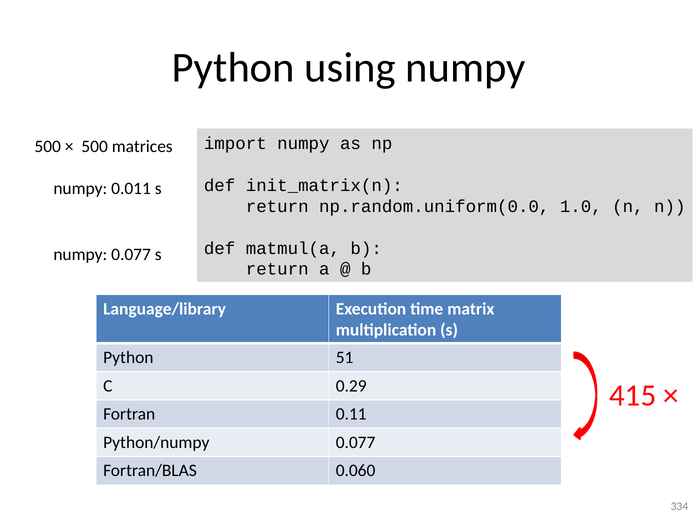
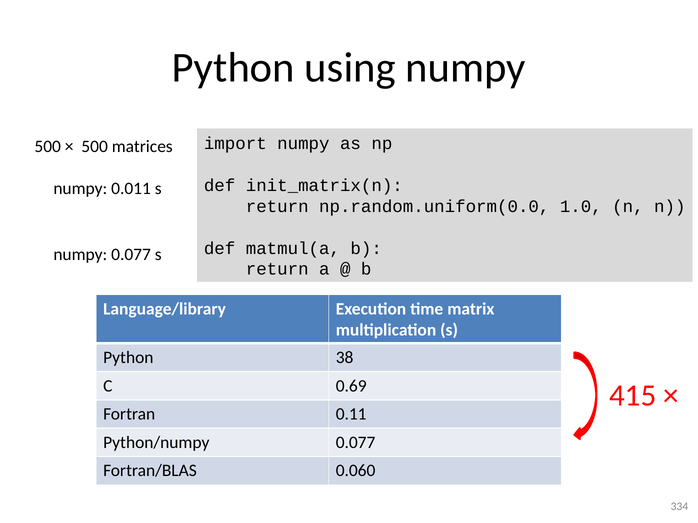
51: 51 -> 38
0.29: 0.29 -> 0.69
